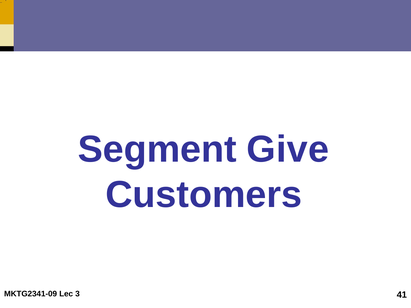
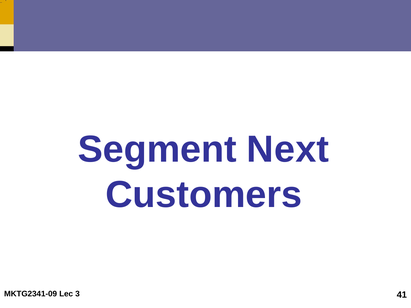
Give: Give -> Next
